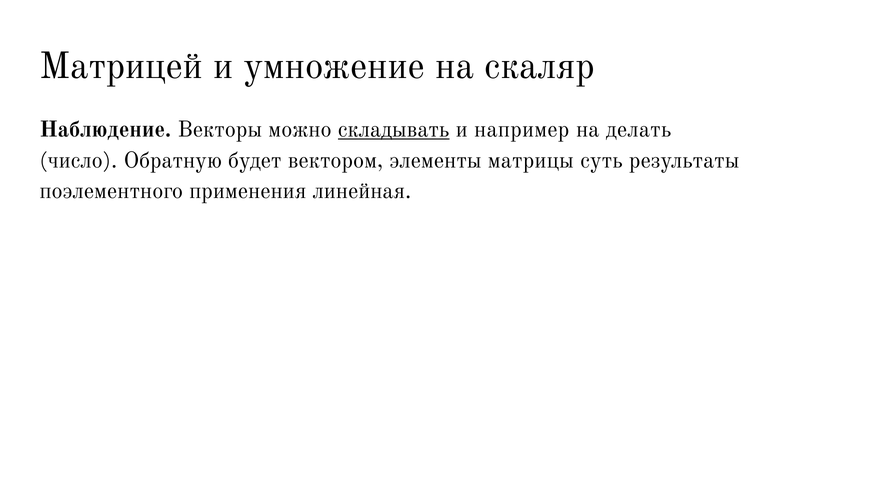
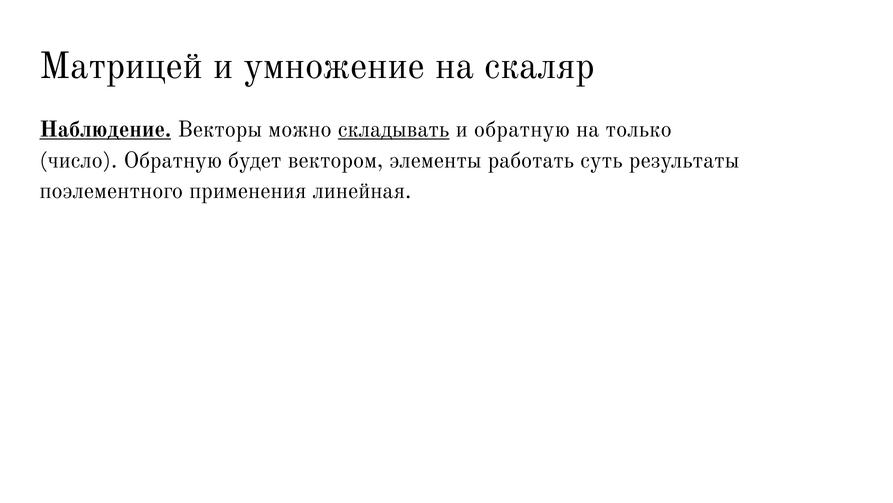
Наблюдение underline: none -> present
и например: например -> обратную
делать: делать -> только
матрицы: матрицы -> работать
